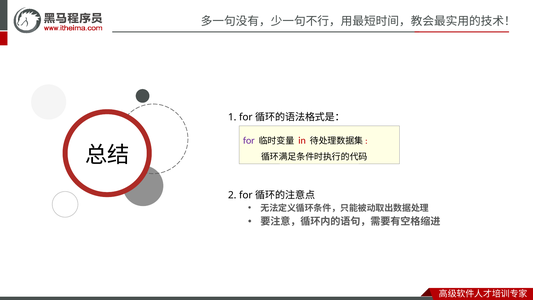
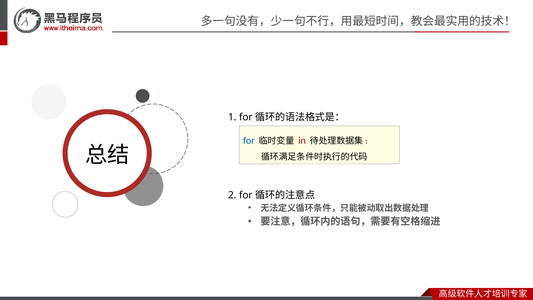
for colour: purple -> blue
